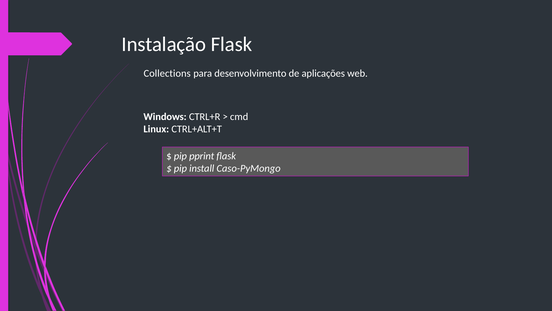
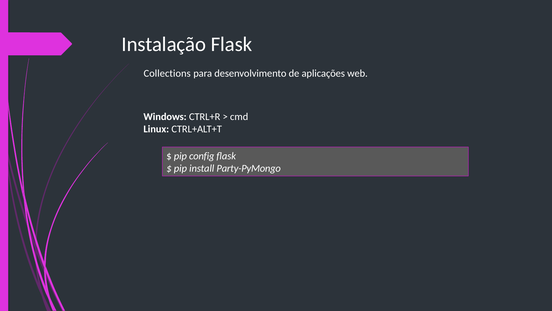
pprint: pprint -> config
Caso-PyMongo: Caso-PyMongo -> Party-PyMongo
